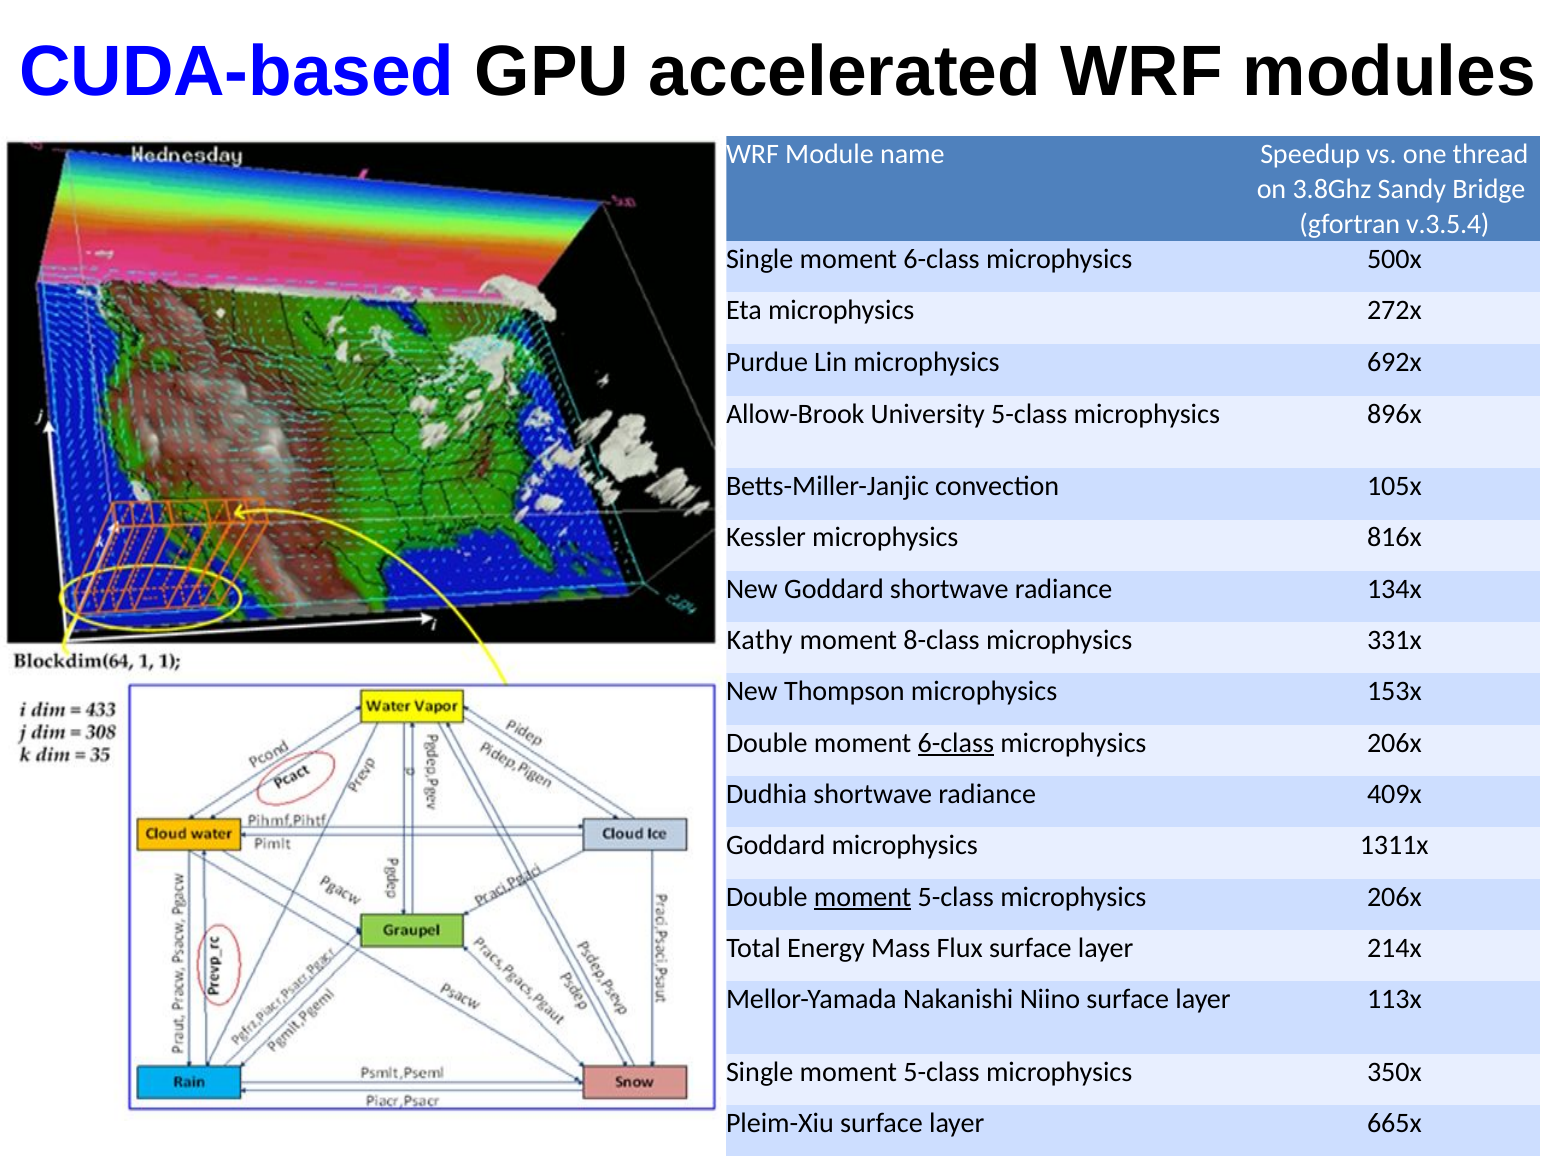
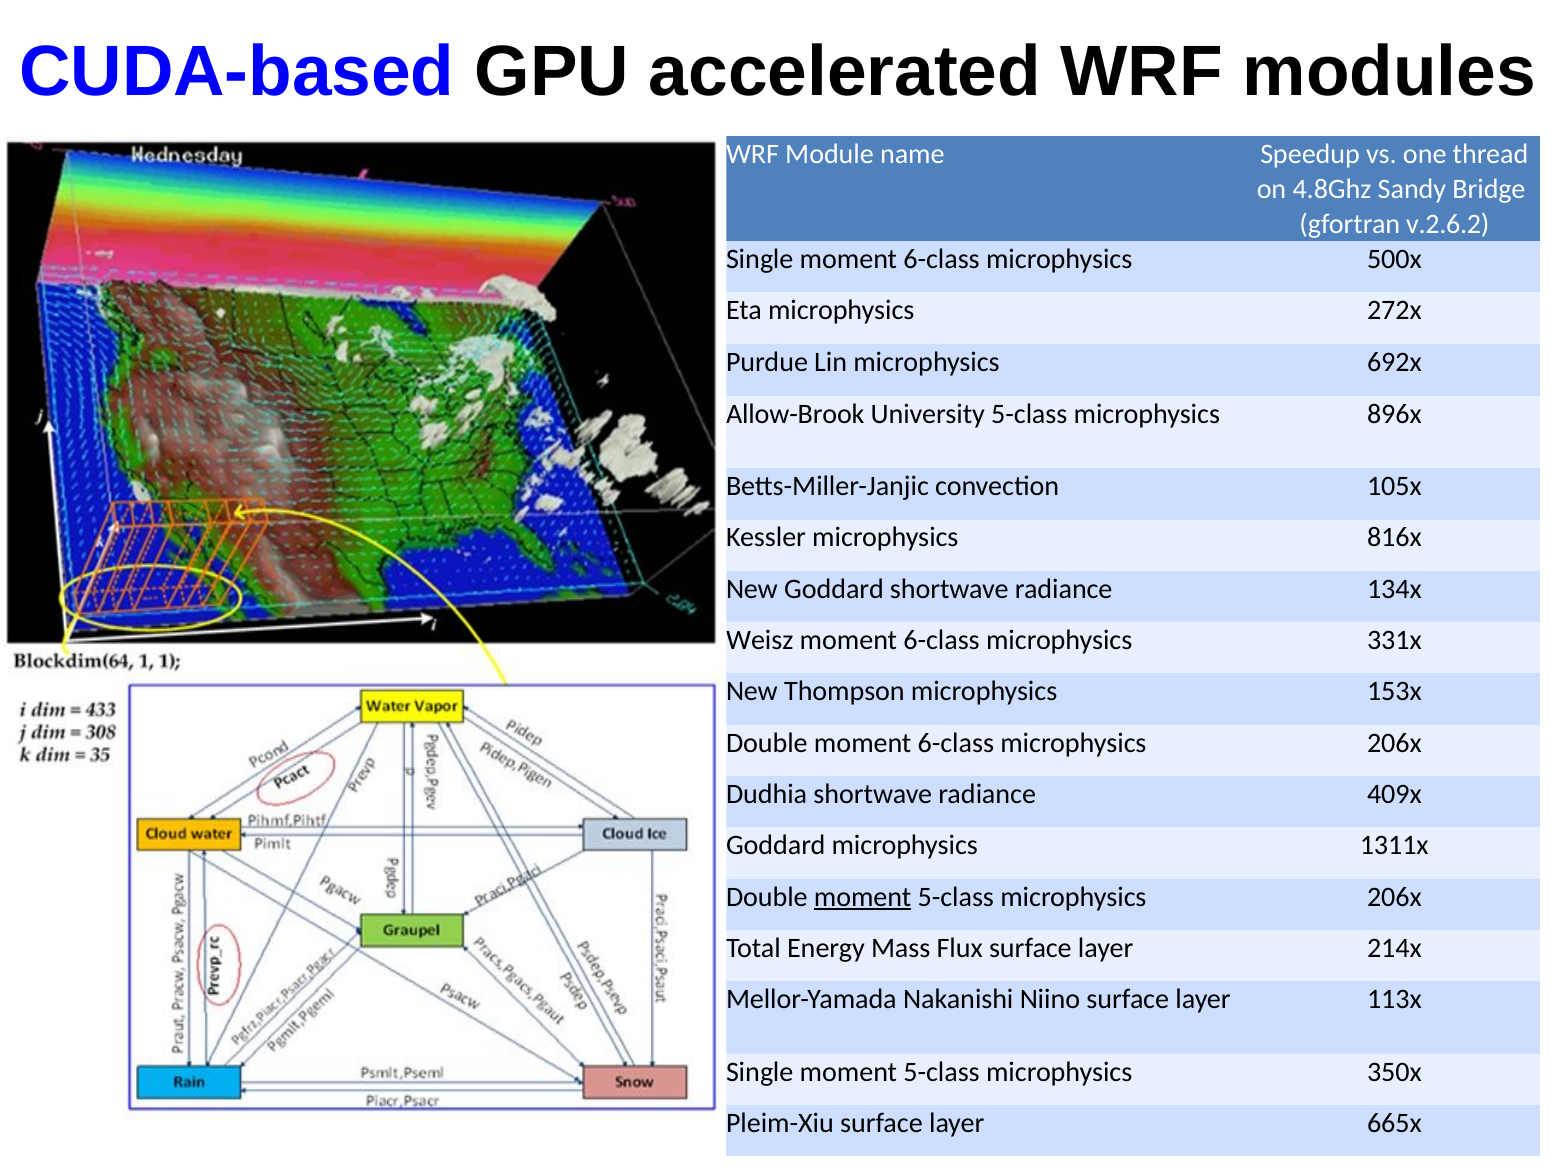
3.8Ghz: 3.8Ghz -> 4.8Ghz
v.3.5.4: v.3.5.4 -> v.2.6.2
Kathy: Kathy -> Weisz
8-class at (942, 640): 8-class -> 6-class
6-class at (956, 743) underline: present -> none
